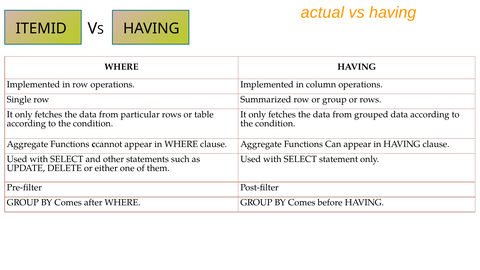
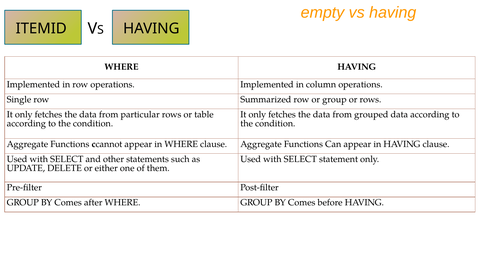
actual: actual -> empty
